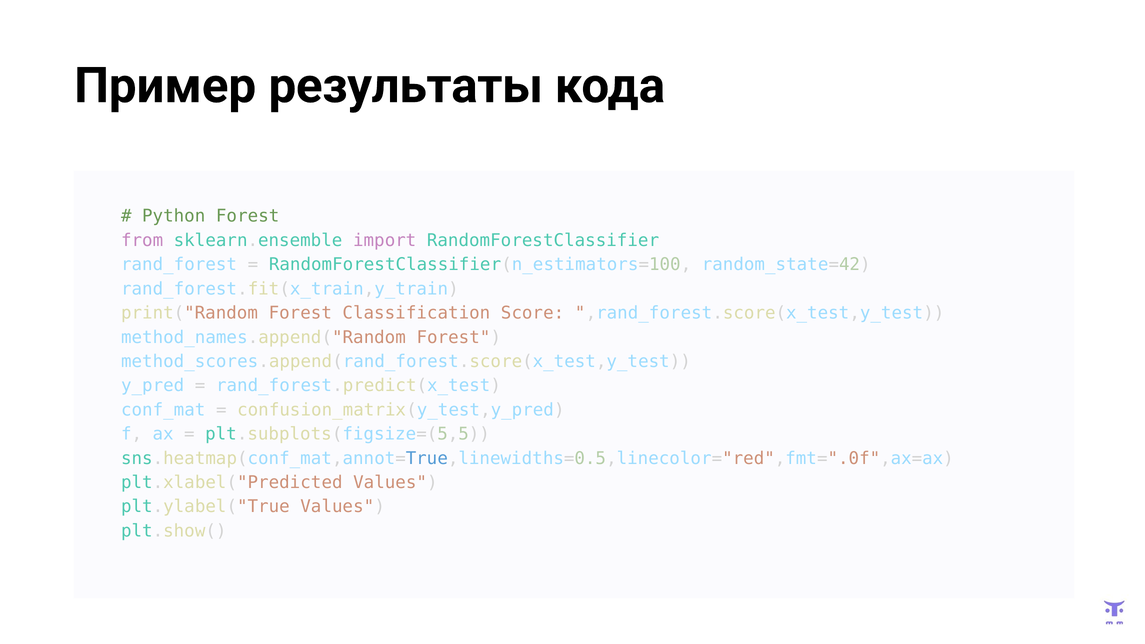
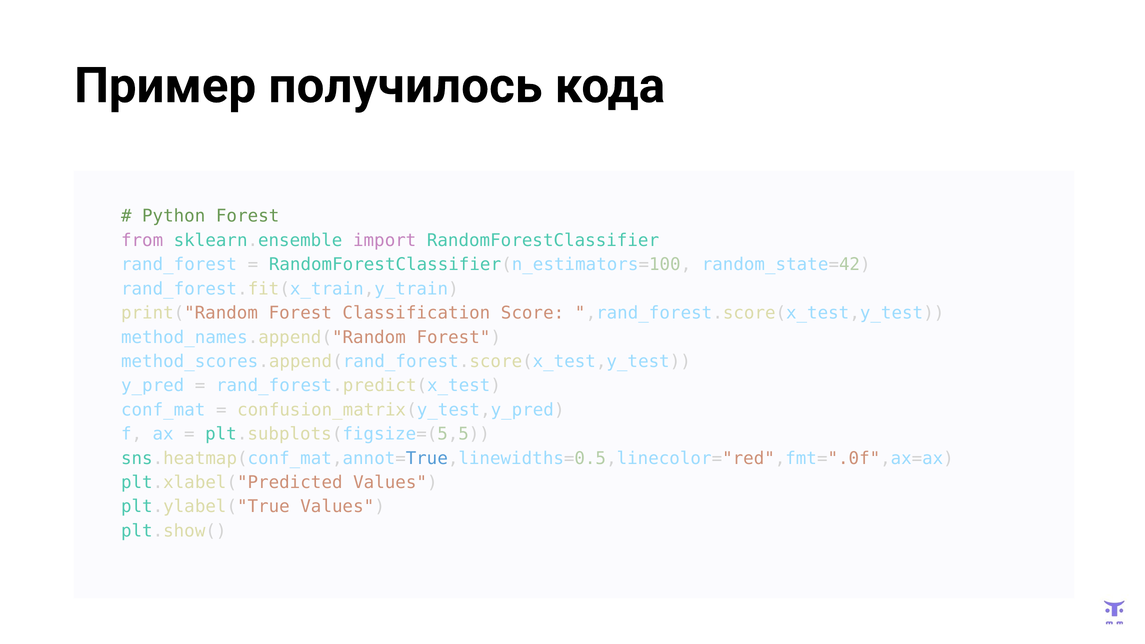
результаты: результаты -> получилось
